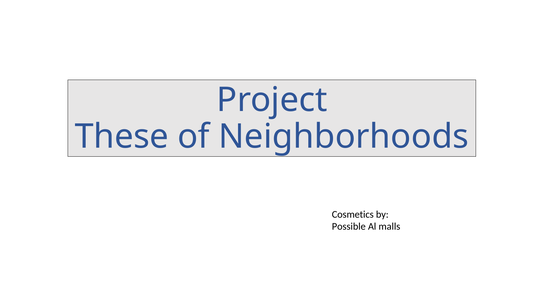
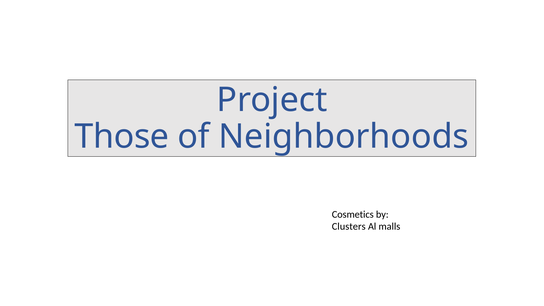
These: These -> Those
Possible: Possible -> Clusters
